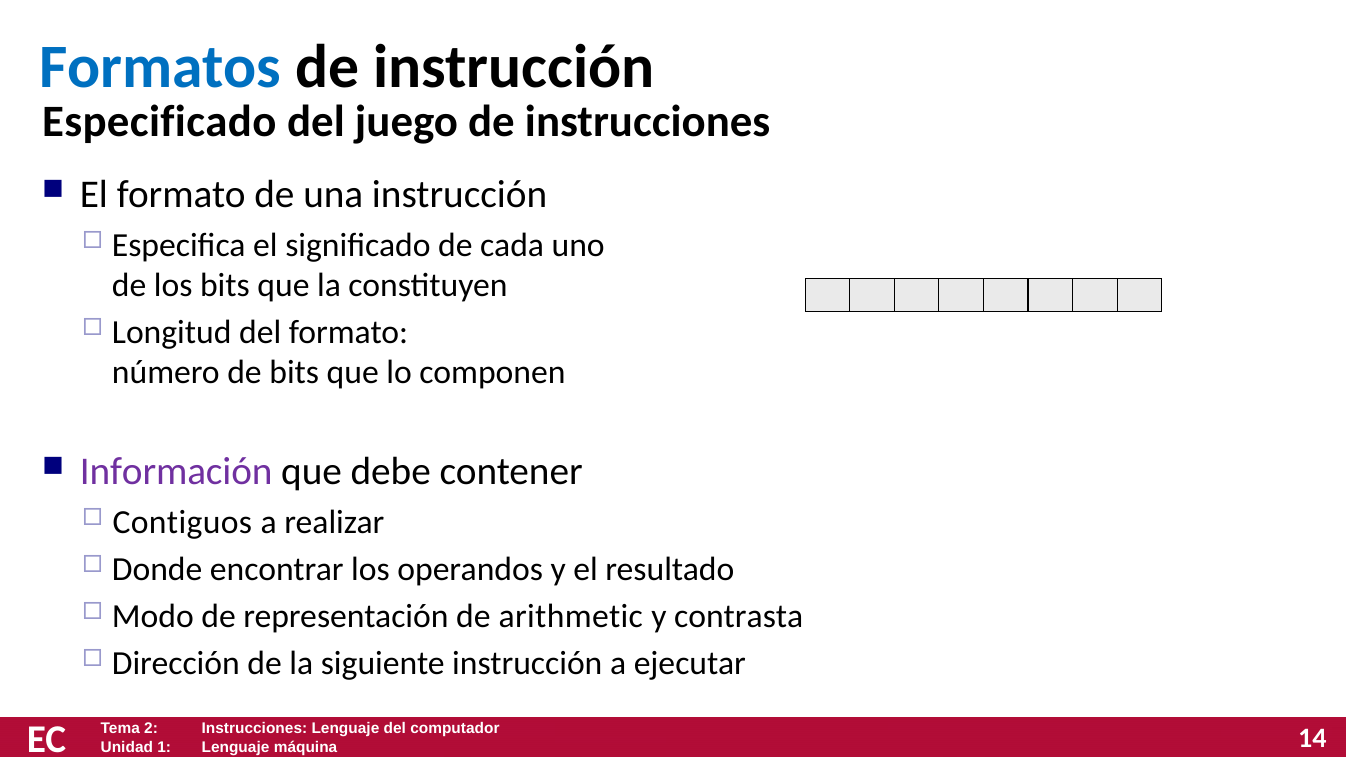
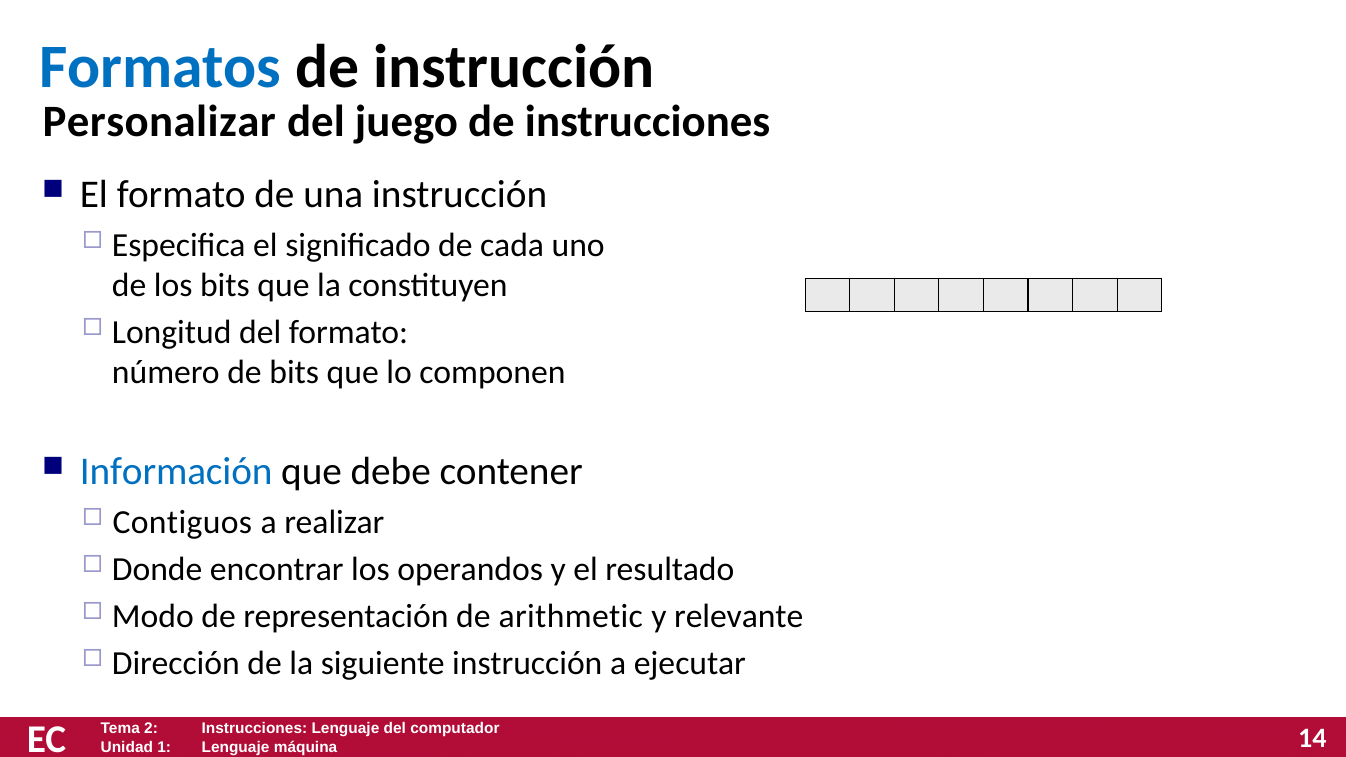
Especificado: Especificado -> Personalizar
Información colour: purple -> blue
contrasta: contrasta -> relevante
